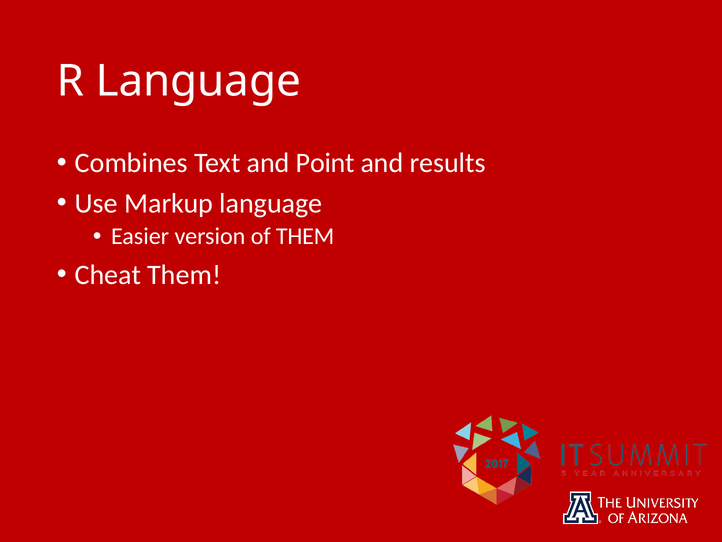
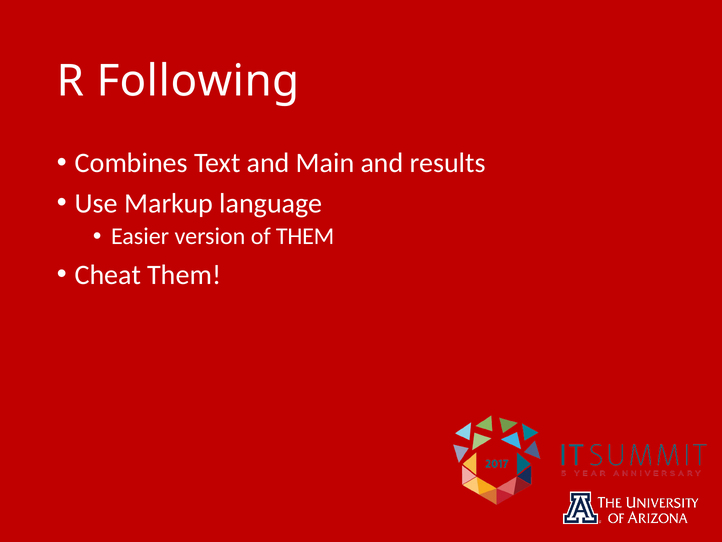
R Language: Language -> Following
Point: Point -> Main
